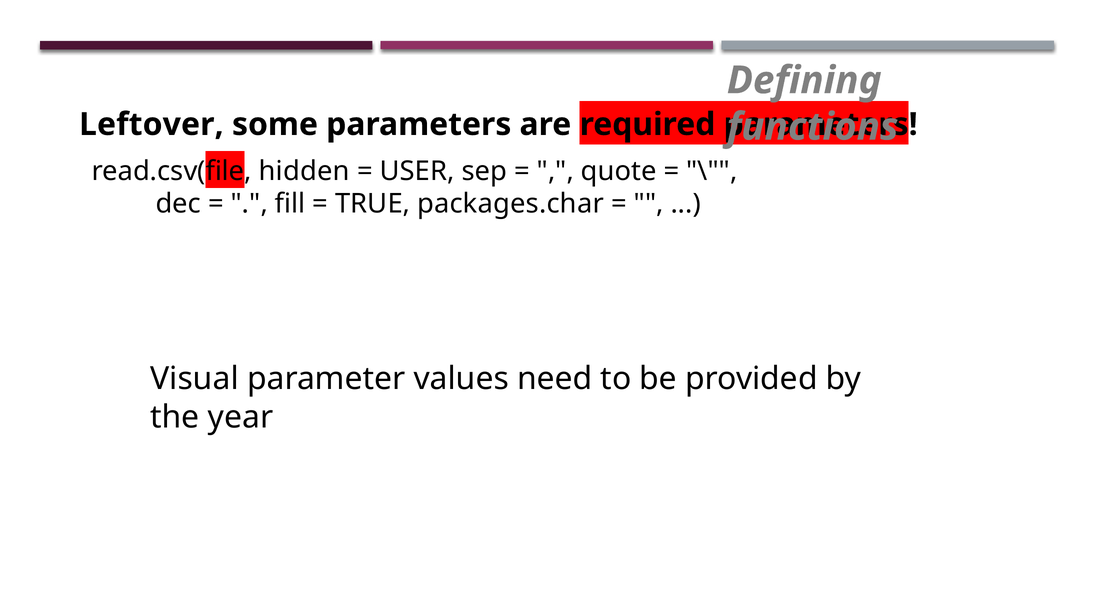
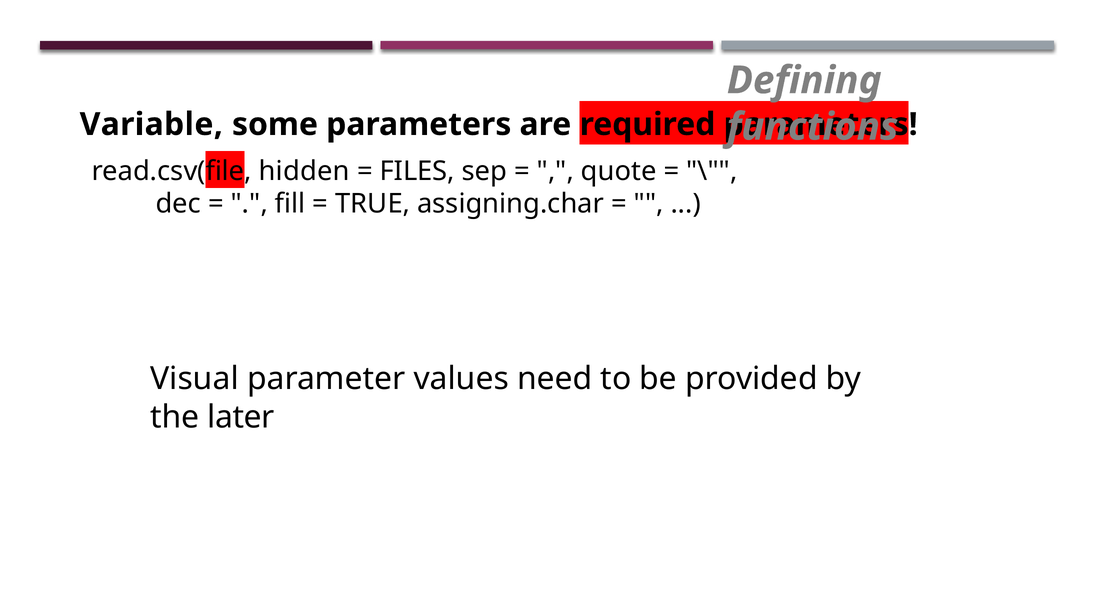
Leftover: Leftover -> Variable
USER: USER -> FILES
packages.char: packages.char -> assigning.char
year: year -> later
